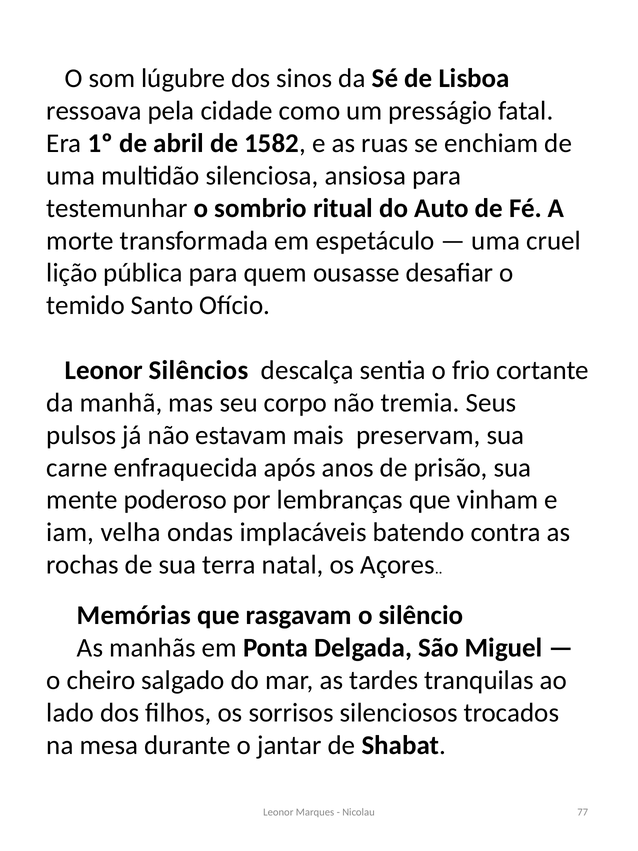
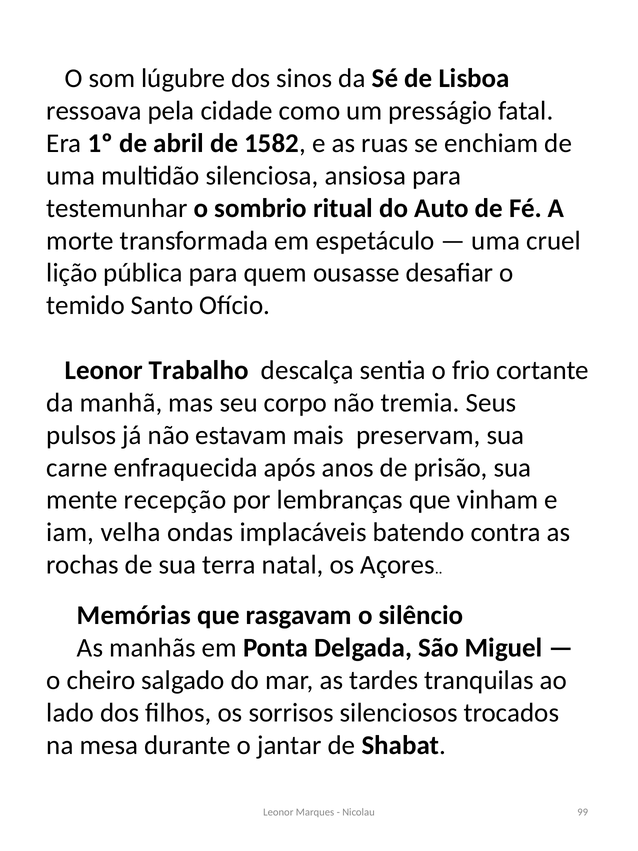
Silêncios: Silêncios -> Trabalho
poderoso: poderoso -> recepção
77: 77 -> 99
